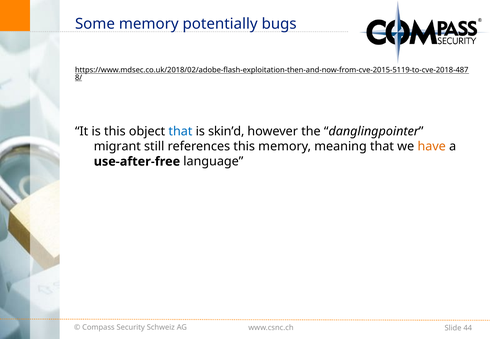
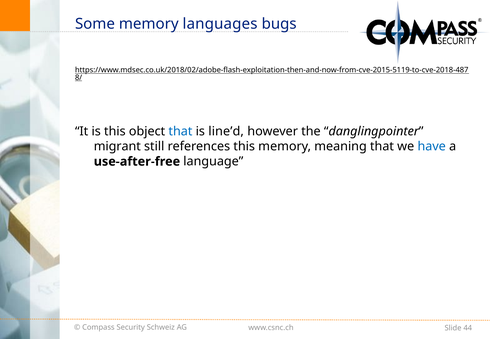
potentially: potentially -> languages
skin’d: skin’d -> line’d
have colour: orange -> blue
